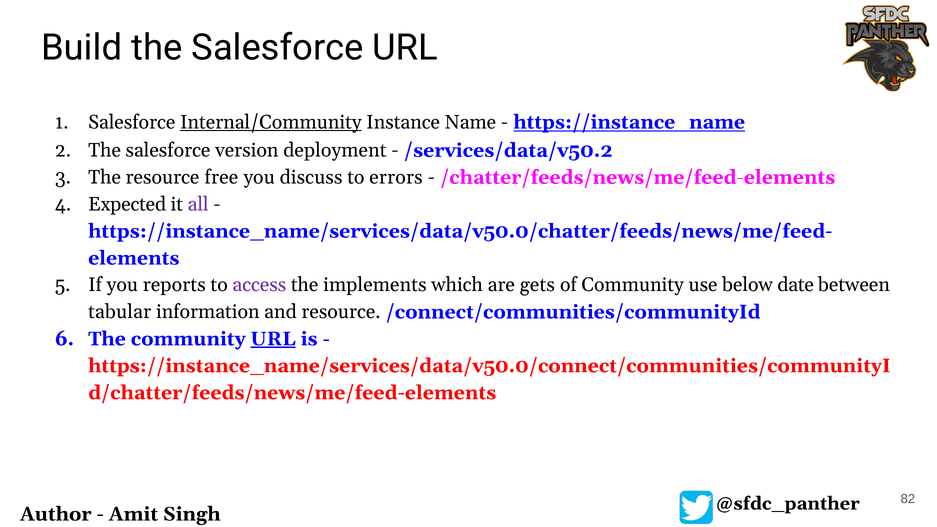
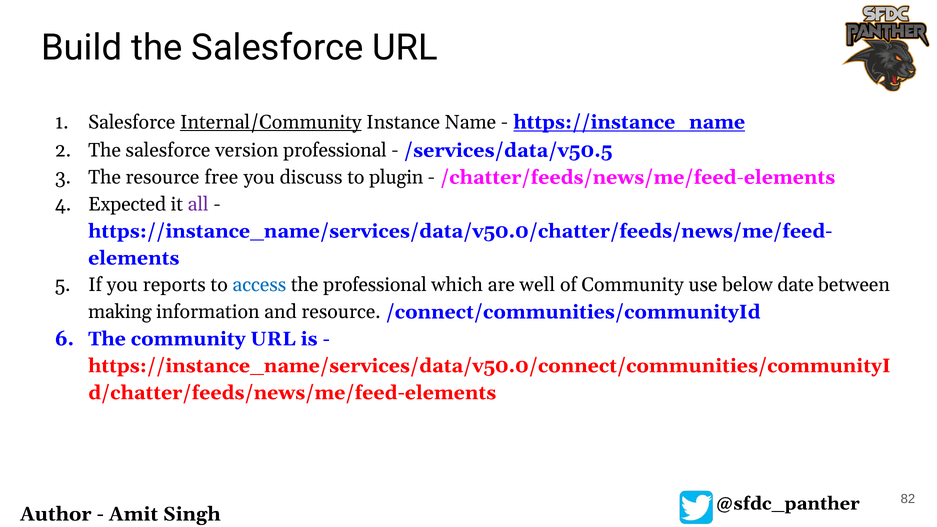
version deployment: deployment -> professional
/services/data/v50.2: /services/data/v50.2 -> /services/data/v50.5
errors: errors -> plugin
access colour: purple -> blue
the implements: implements -> professional
gets: gets -> well
tabular: tabular -> making
URL at (273, 339) underline: present -> none
